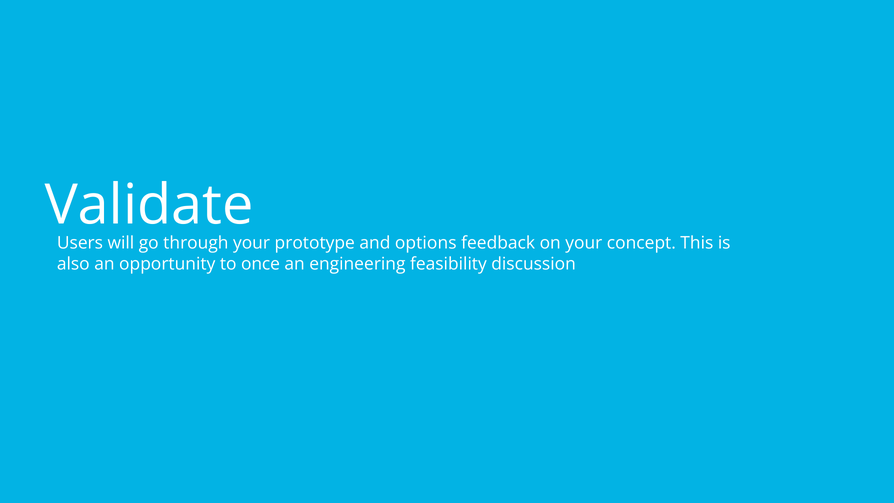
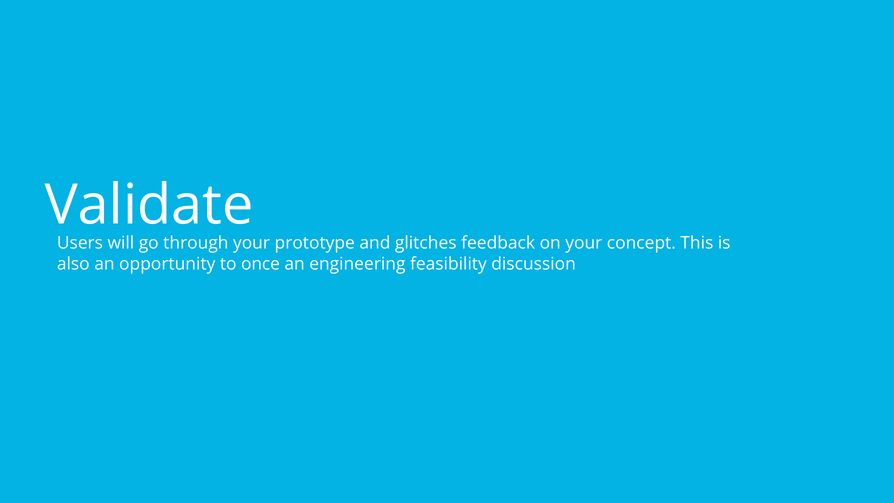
options: options -> glitches
